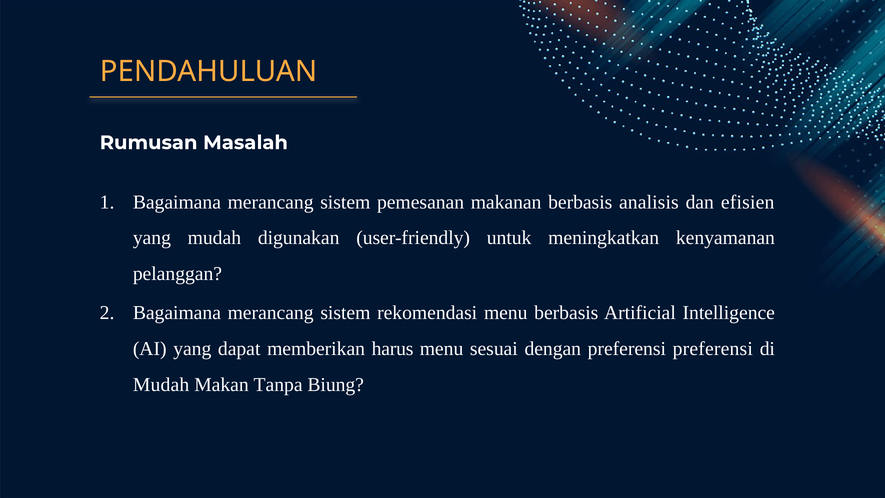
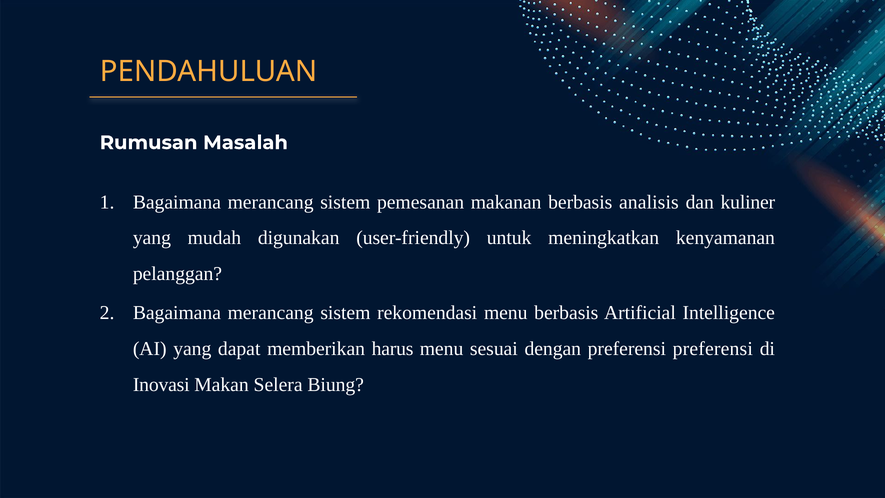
efisien: efisien -> kuliner
Mudah at (161, 385): Mudah -> Inovasi
Tanpa: Tanpa -> Selera
